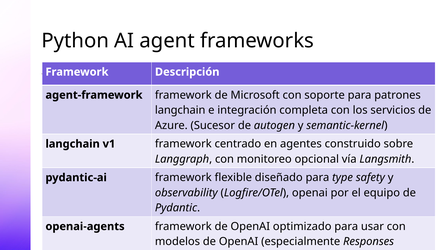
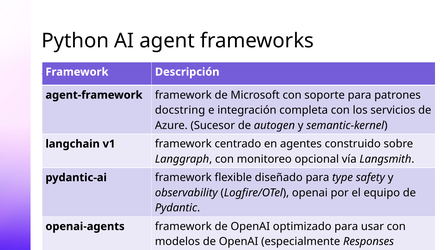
langchain at (180, 110): langchain -> docstring
